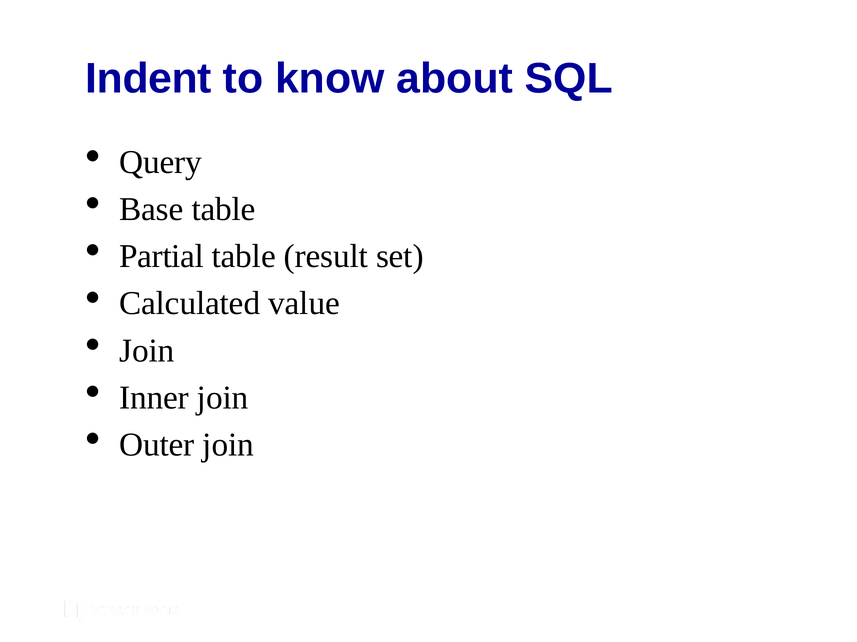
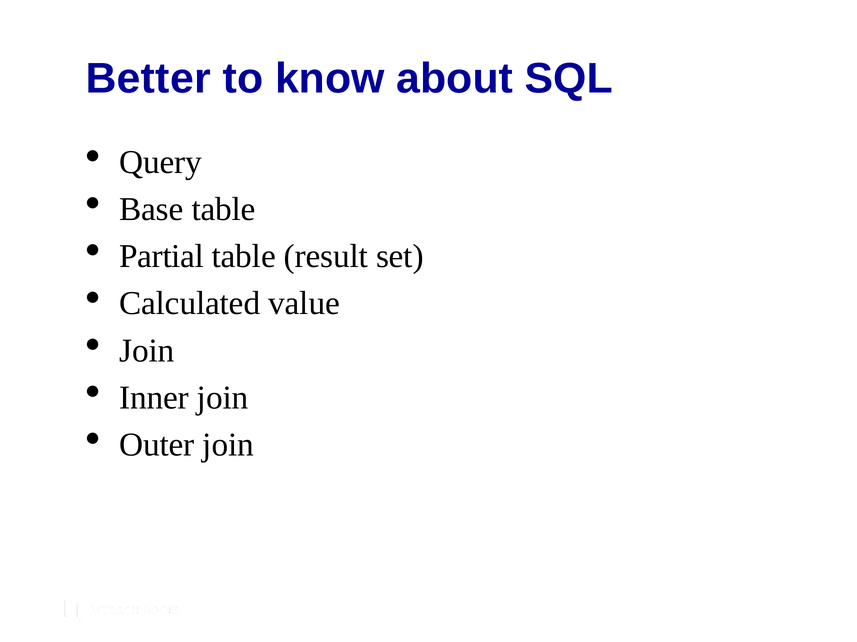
Indent: Indent -> Better
